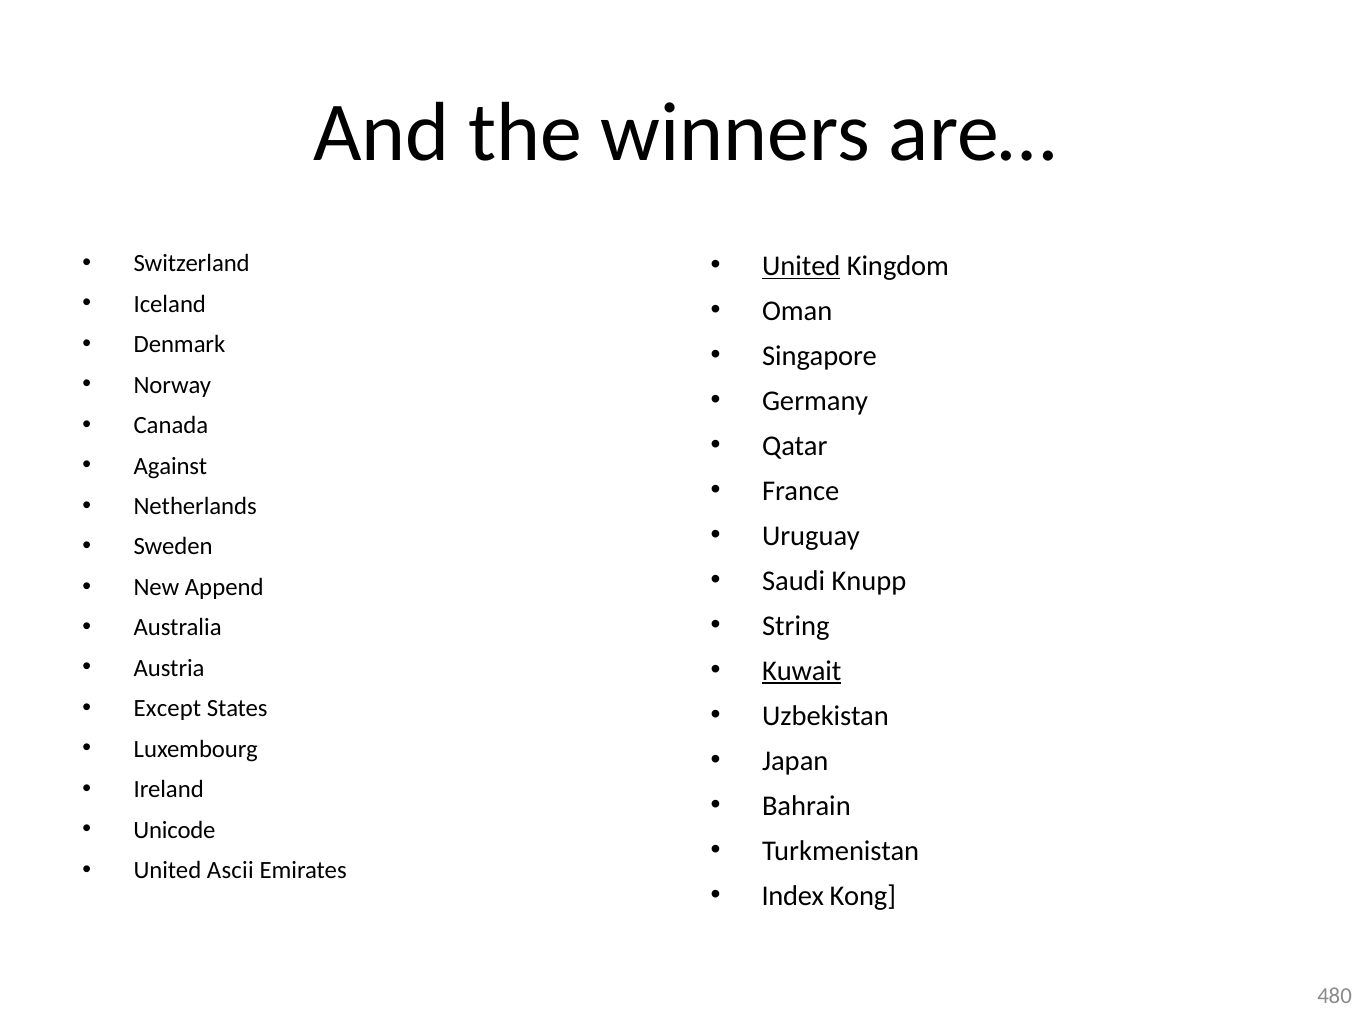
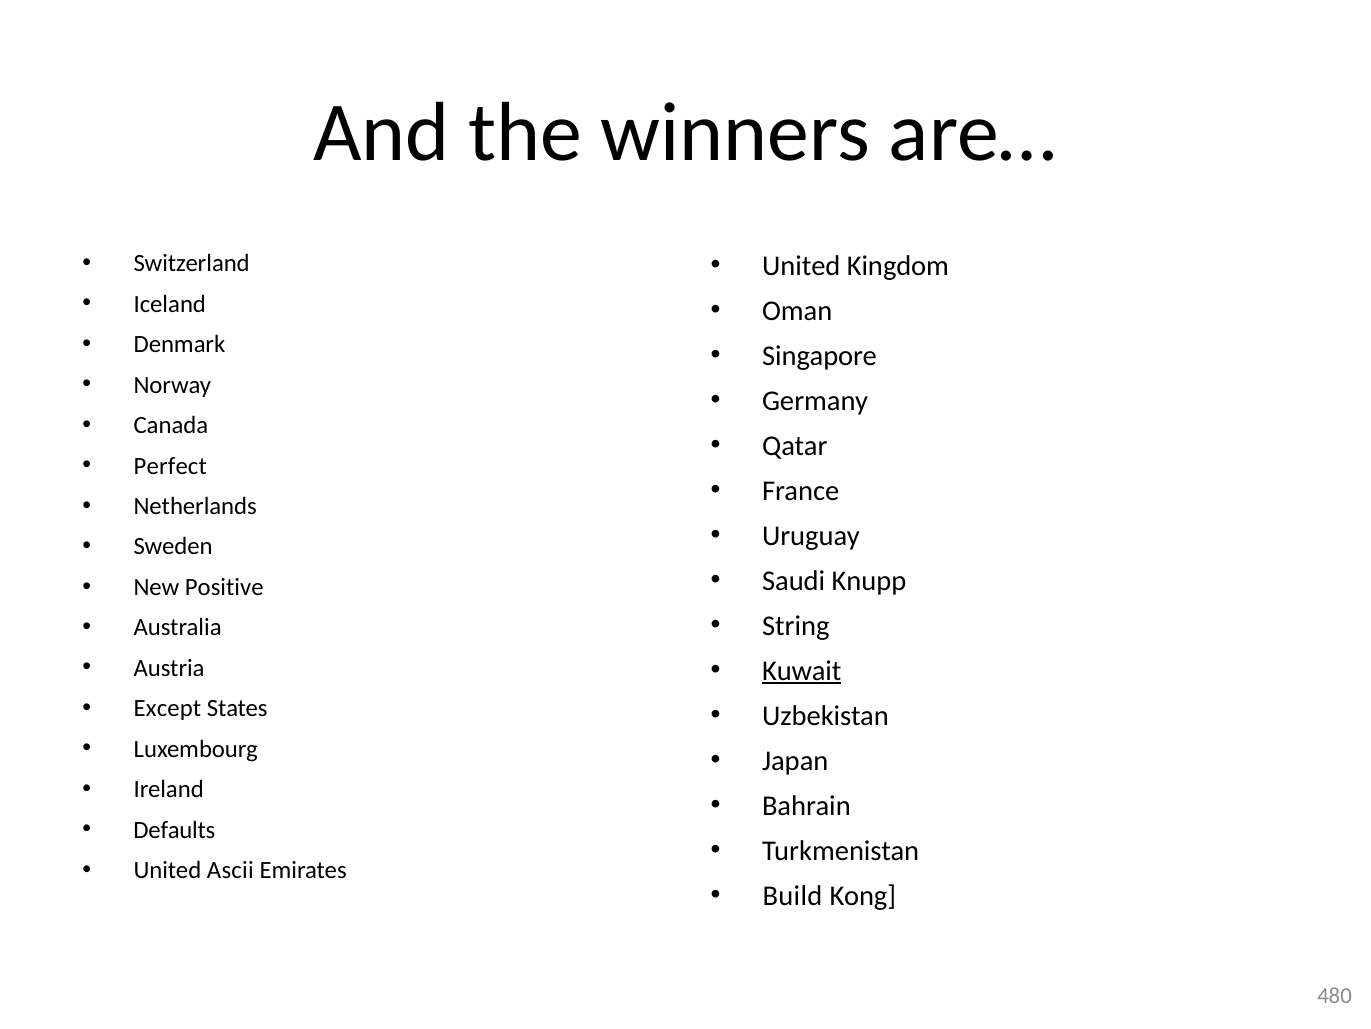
United at (801, 266) underline: present -> none
Against: Against -> Perfect
Append: Append -> Positive
Unicode: Unicode -> Defaults
Index: Index -> Build
